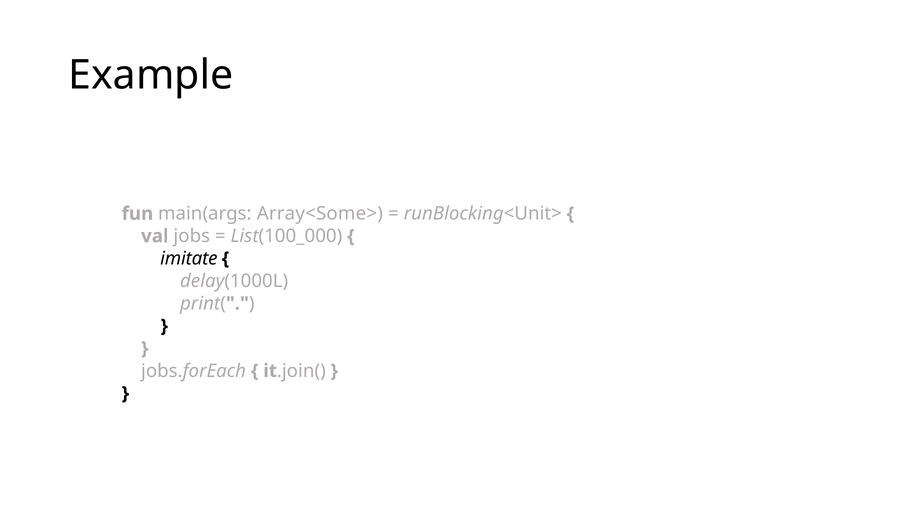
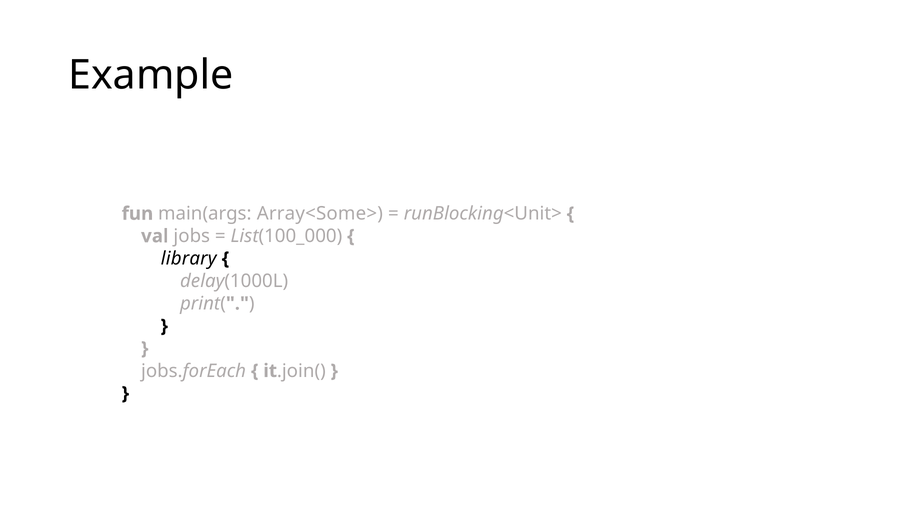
imitate: imitate -> library
